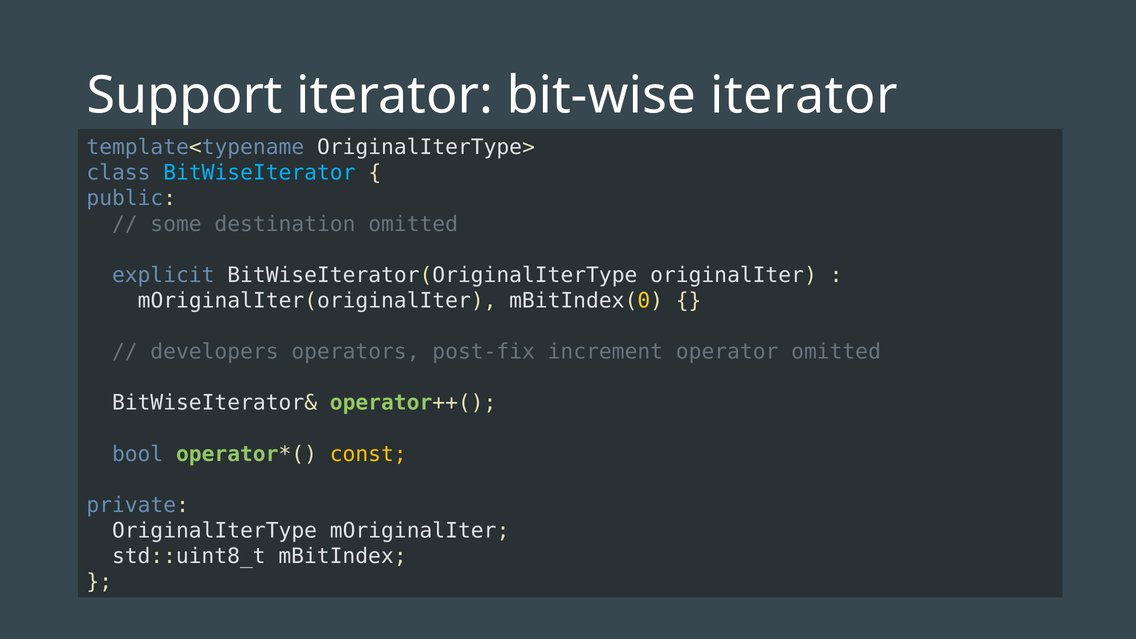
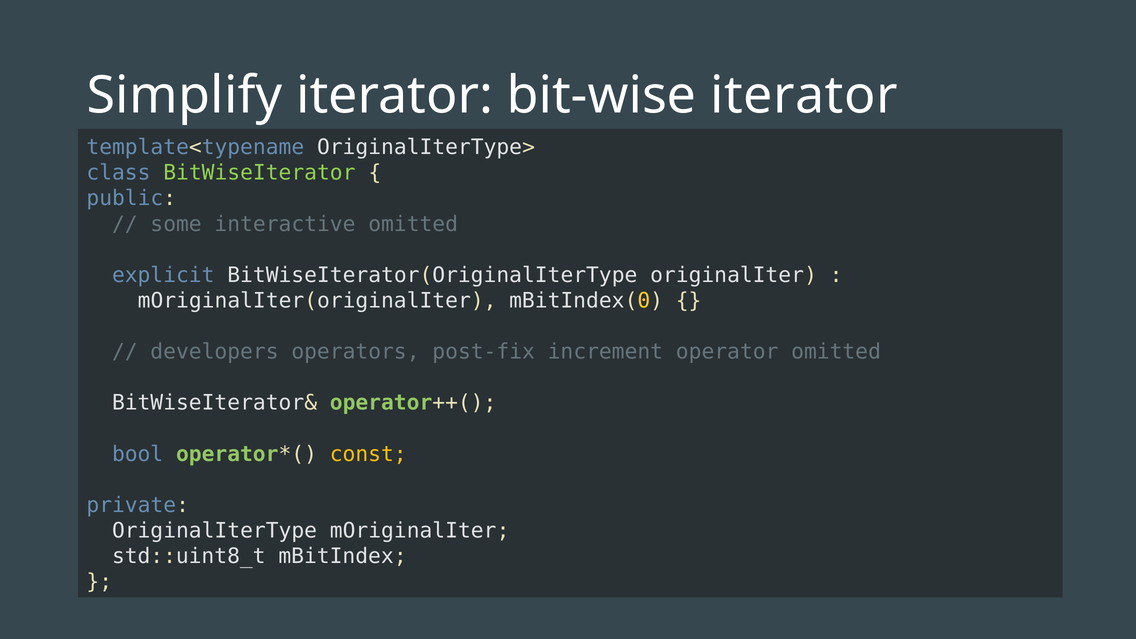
Support: Support -> Simplify
BitWiseIterator colour: light blue -> light green
destination: destination -> interactive
